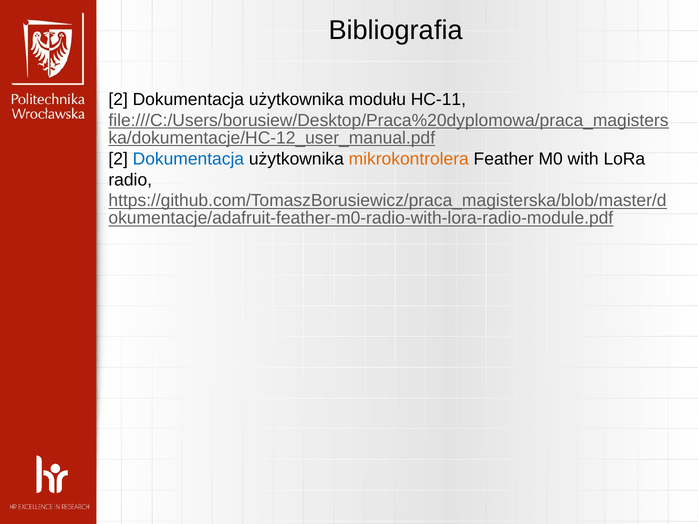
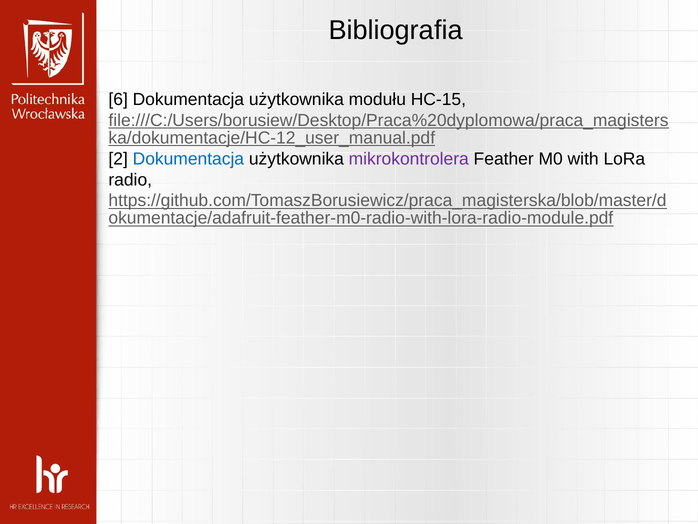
2 at (118, 99): 2 -> 6
HC-11: HC-11 -> HC-15
mikrokontrolera colour: orange -> purple
